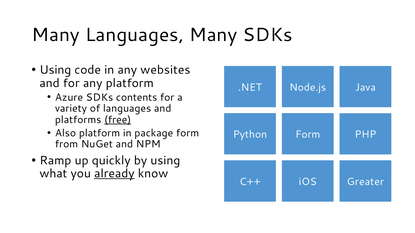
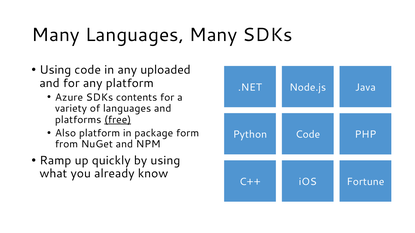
websites: websites -> uploaded
Form at (308, 135): Form -> Code
already underline: present -> none
Greater: Greater -> Fortune
